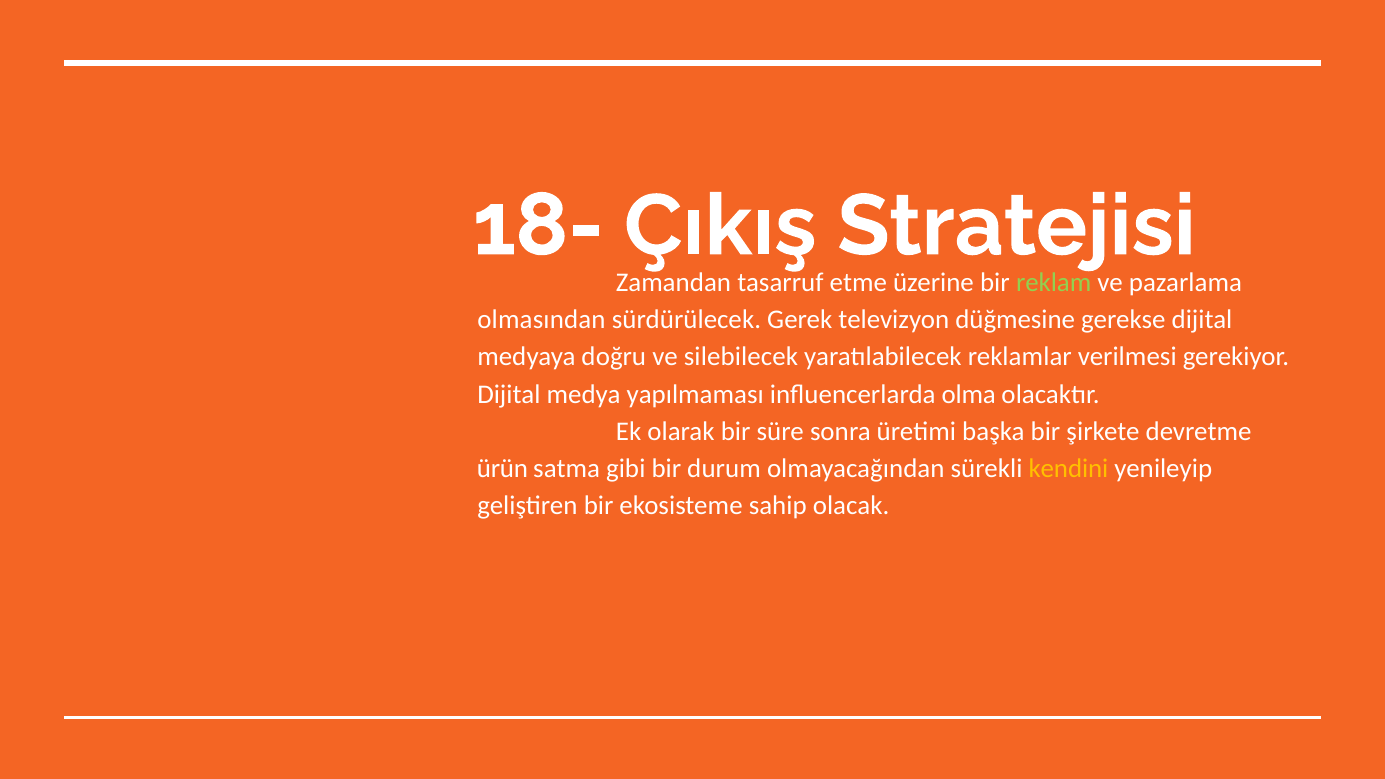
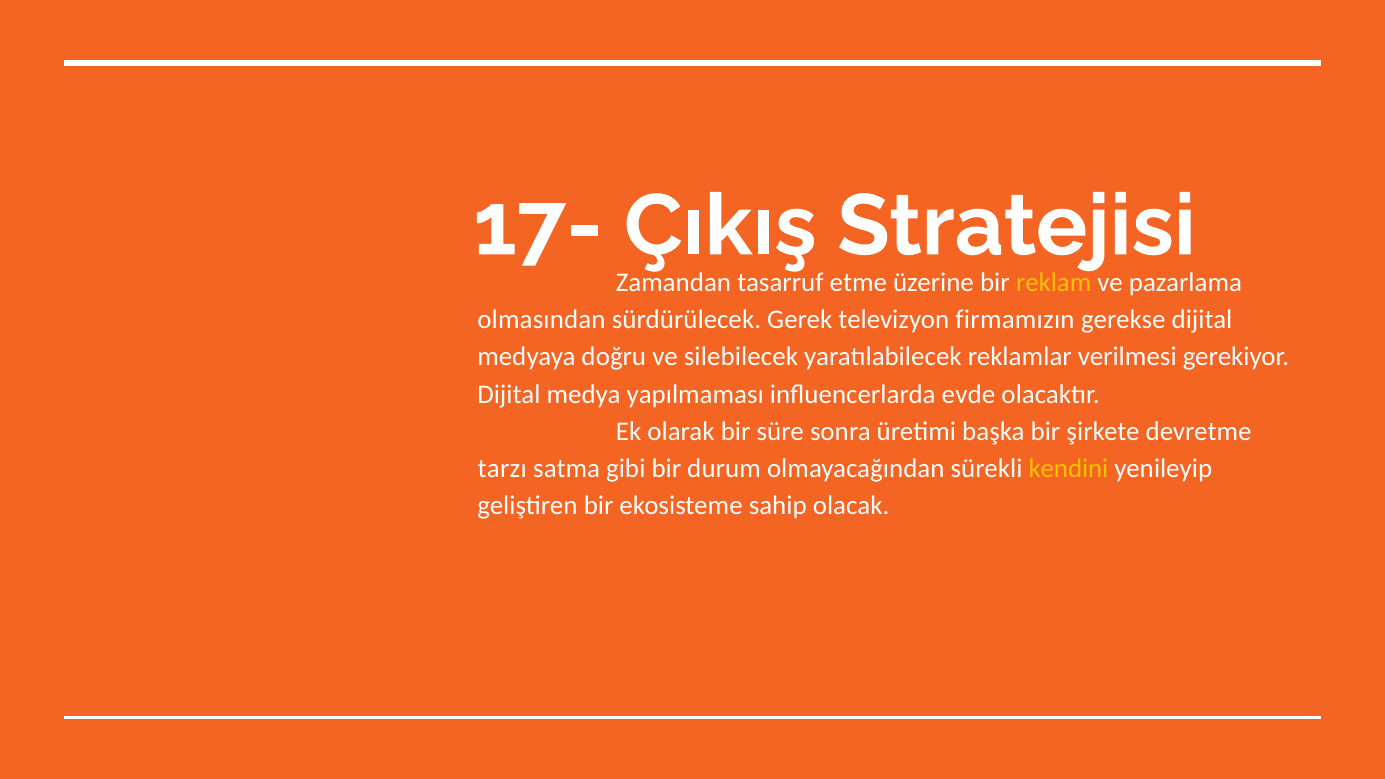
18-: 18- -> 17-
reklam colour: light green -> yellow
düğmesine: düğmesine -> firmamızın
olma: olma -> evde
ürün: ürün -> tarzı
